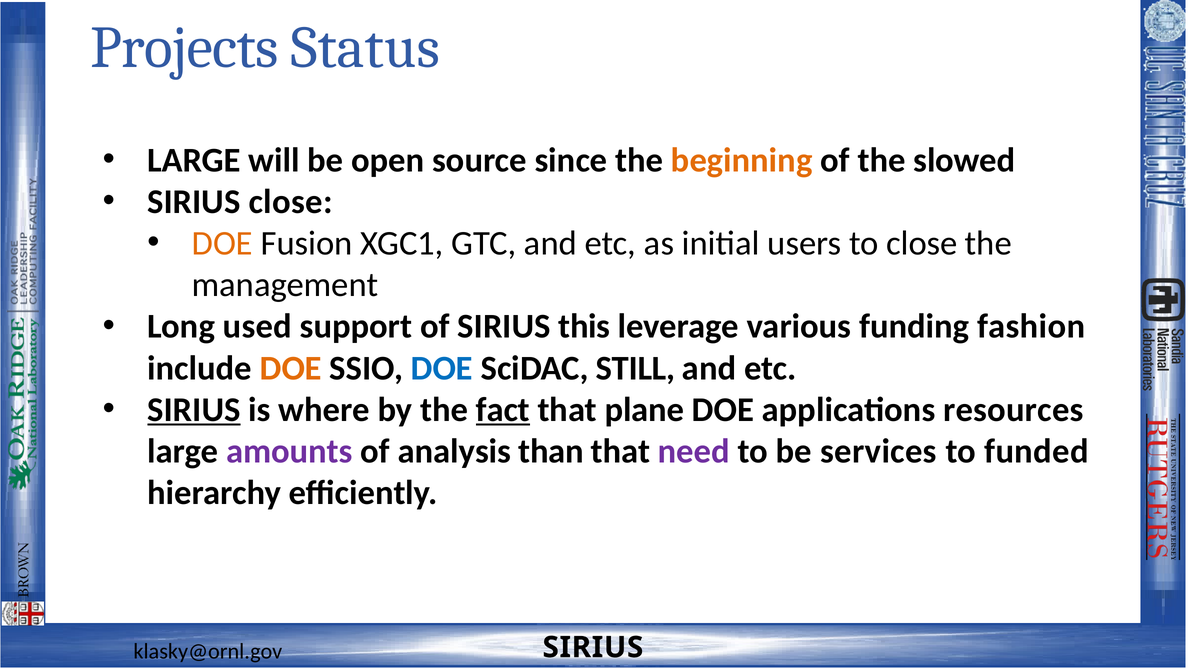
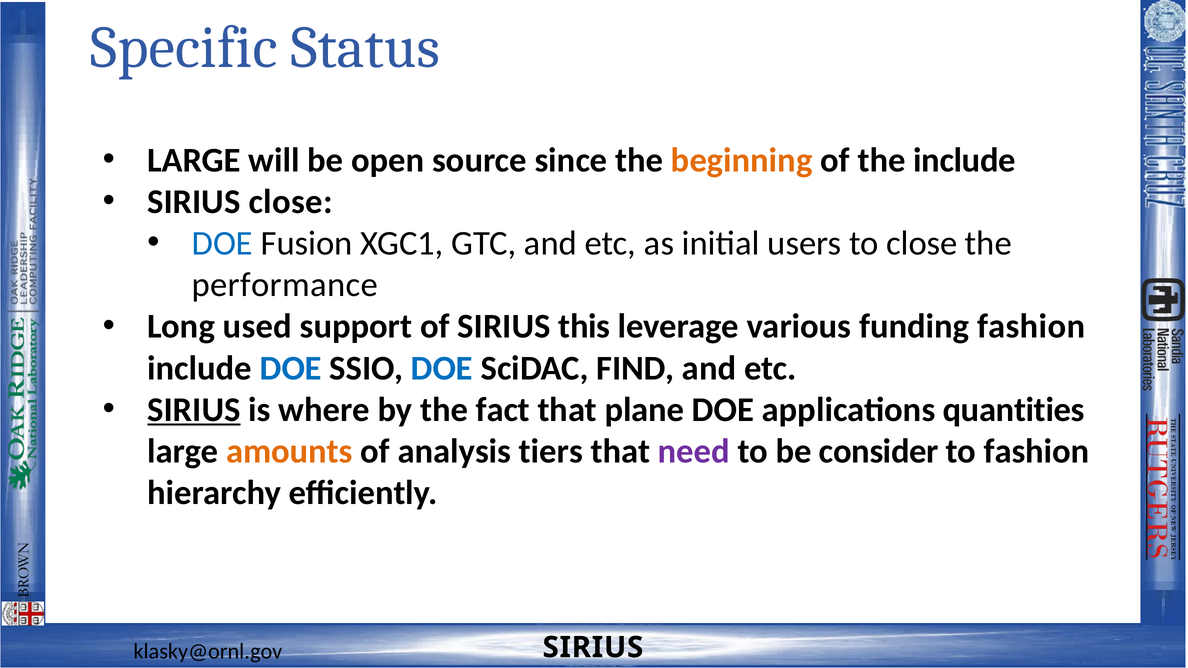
Projects: Projects -> Specific
the slowed: slowed -> include
DOE at (222, 243) colour: orange -> blue
management: management -> performance
DOE at (291, 368) colour: orange -> blue
STILL: STILL -> FIND
fact underline: present -> none
resources: resources -> quantities
amounts colour: purple -> orange
than: than -> tiers
services: services -> consider
to funded: funded -> fashion
